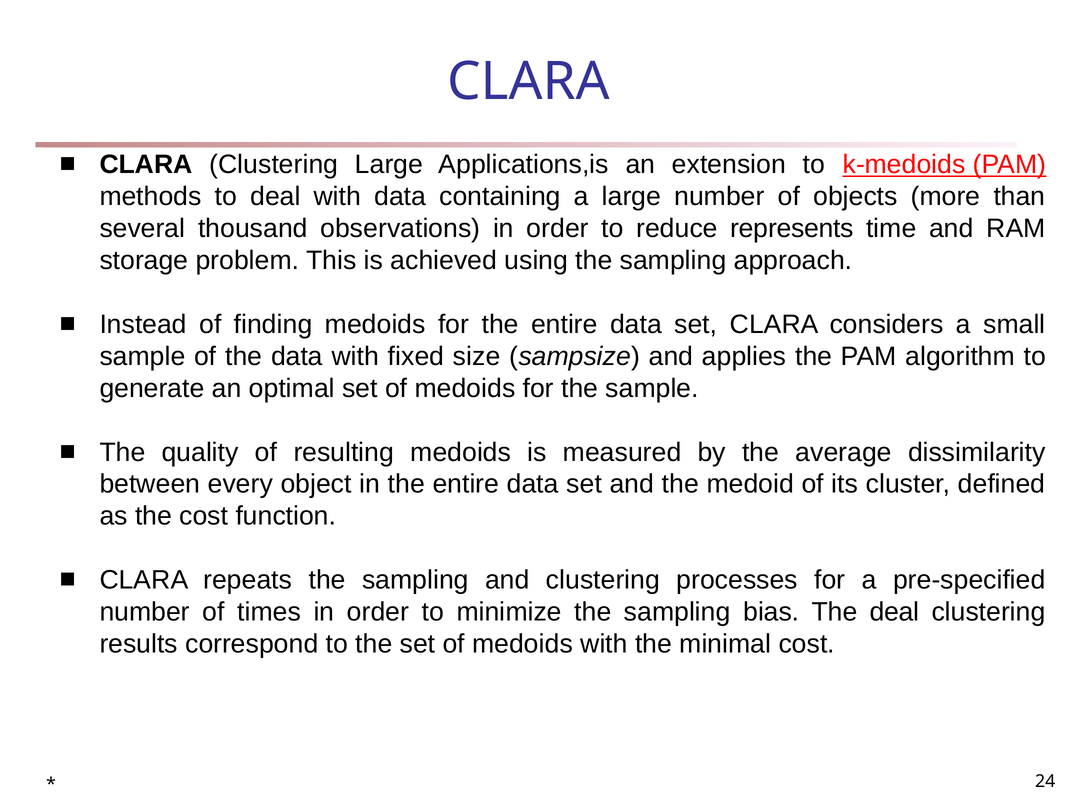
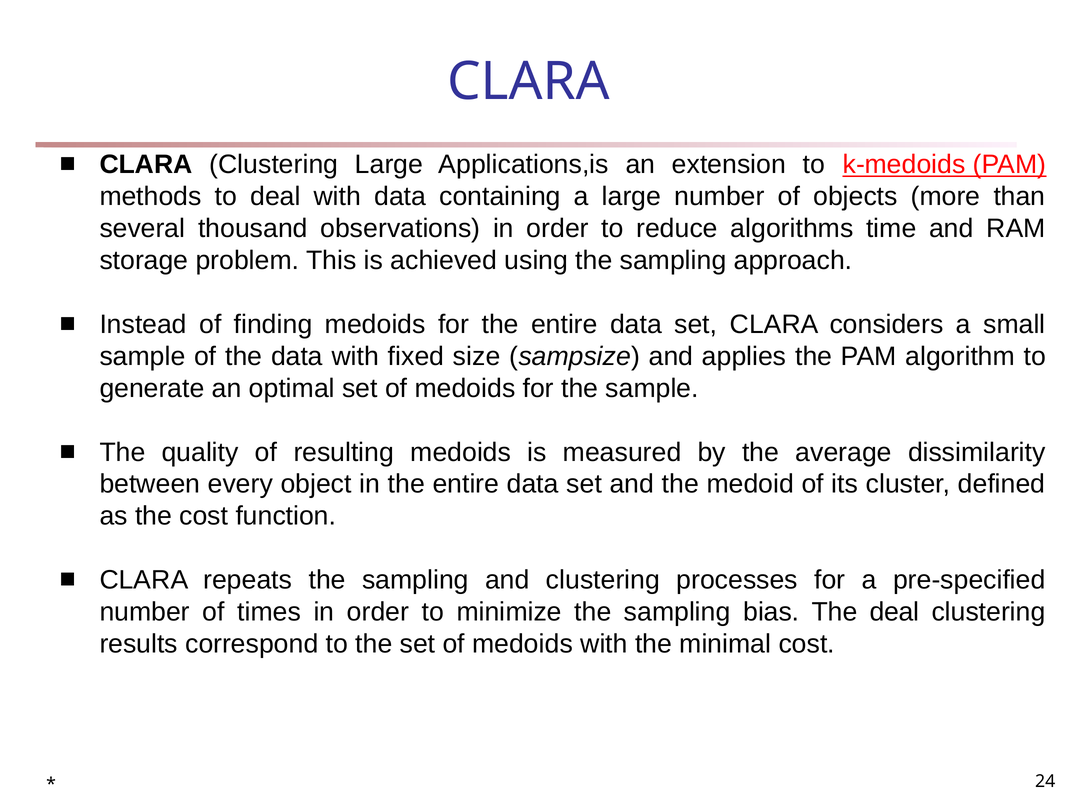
represents: represents -> algorithms
